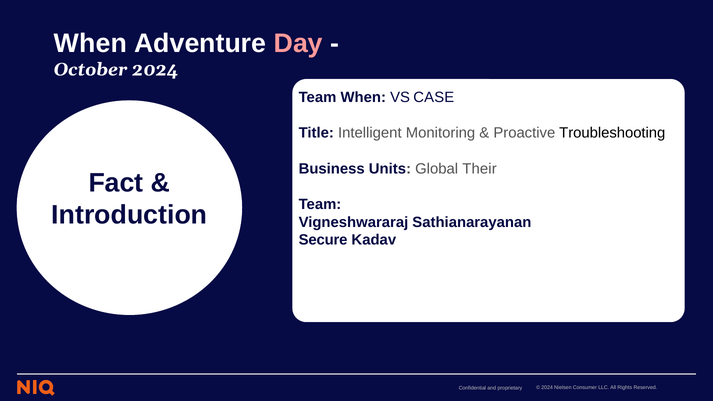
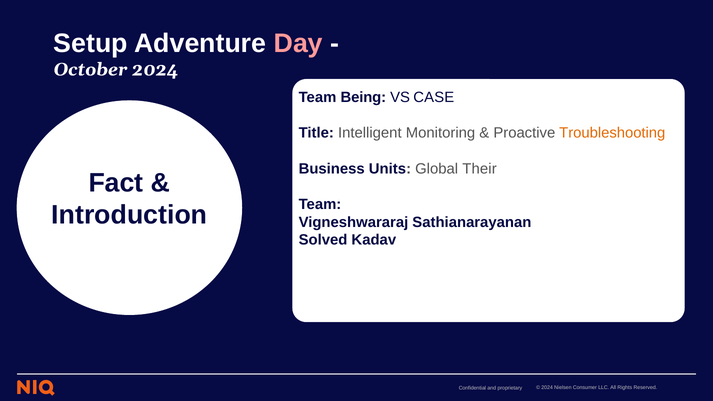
When at (90, 43): When -> Setup
Team When: When -> Being
Troubleshooting colour: black -> orange
Secure: Secure -> Solved
